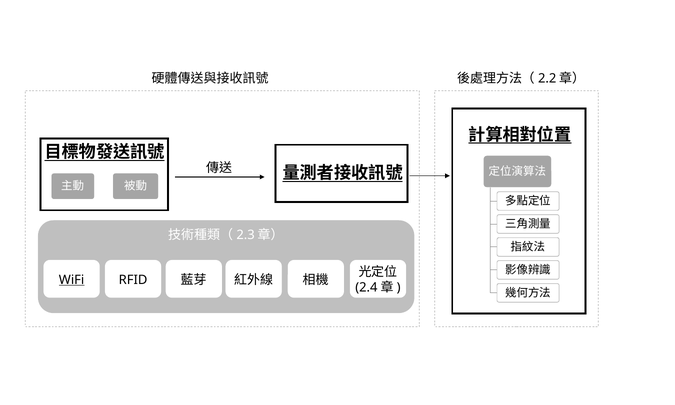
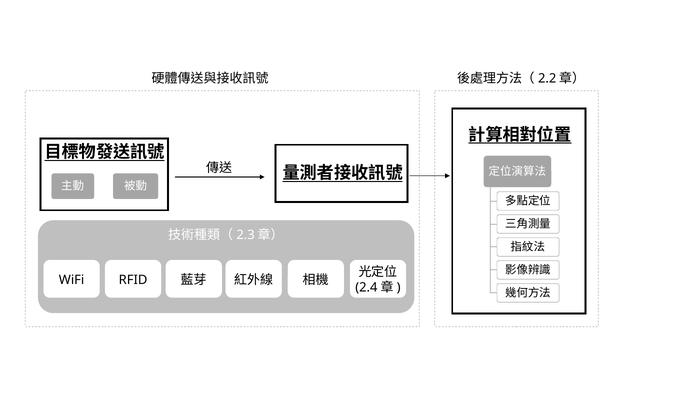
WiFi underline: present -> none
